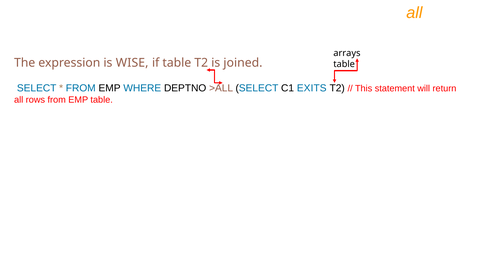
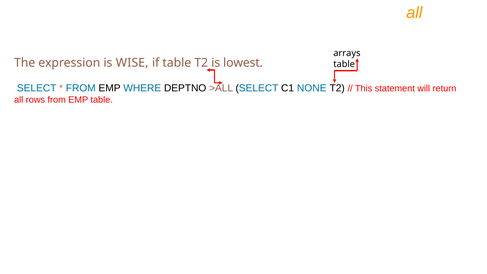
joined: joined -> lowest
EXITS: EXITS -> NONE
